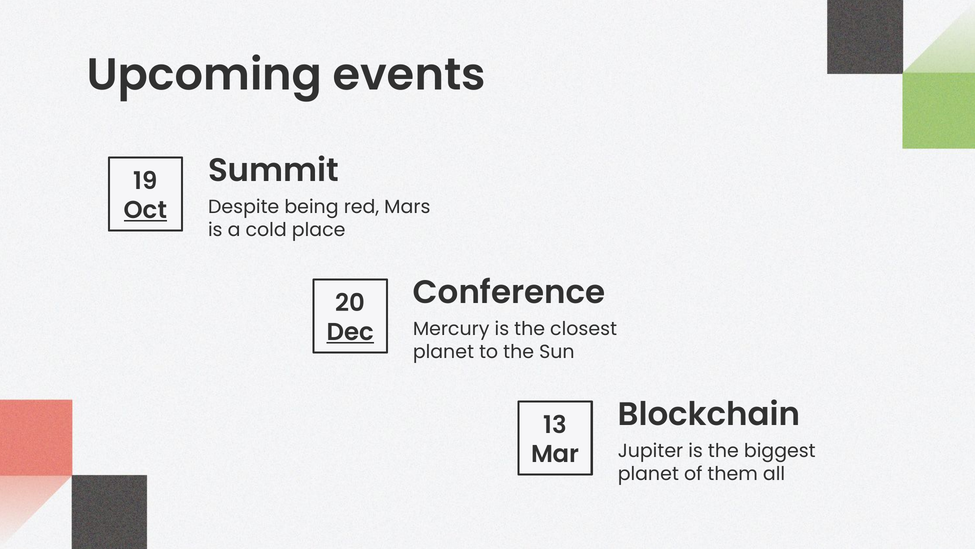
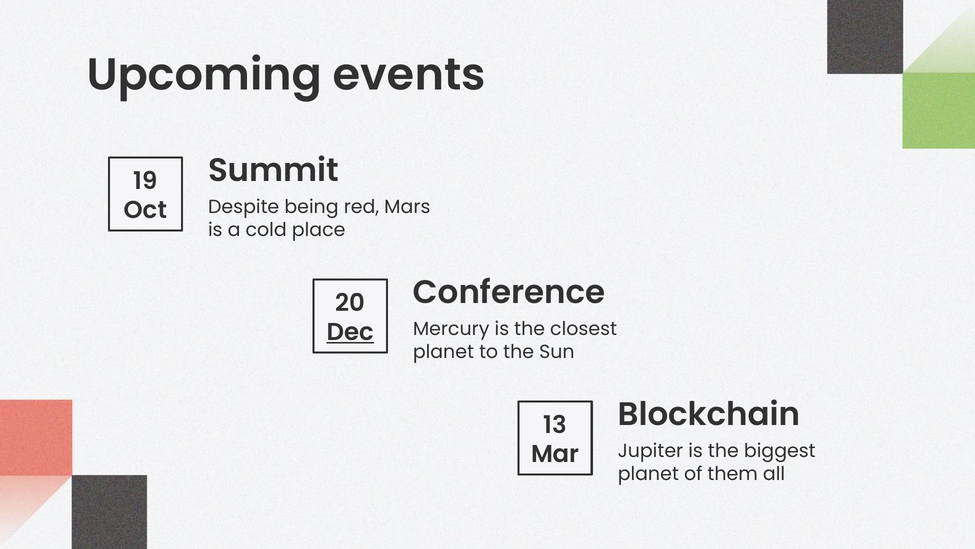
Oct underline: present -> none
